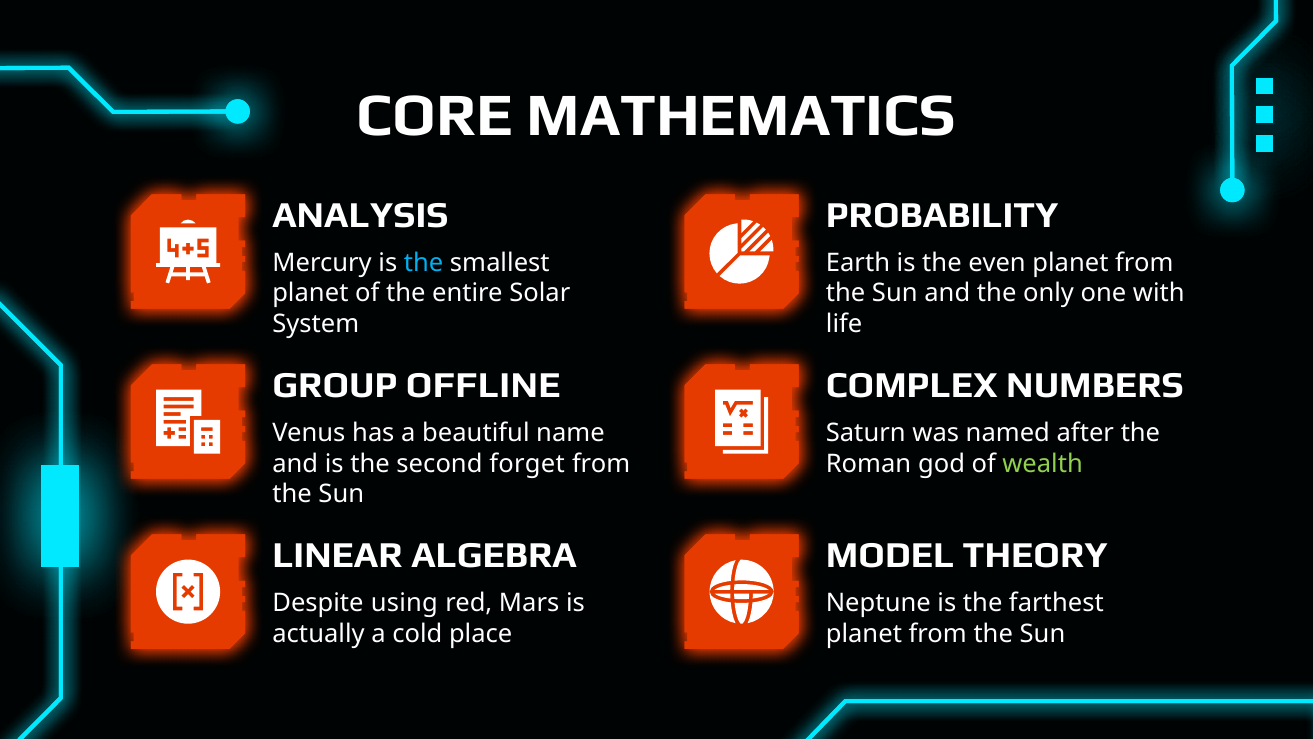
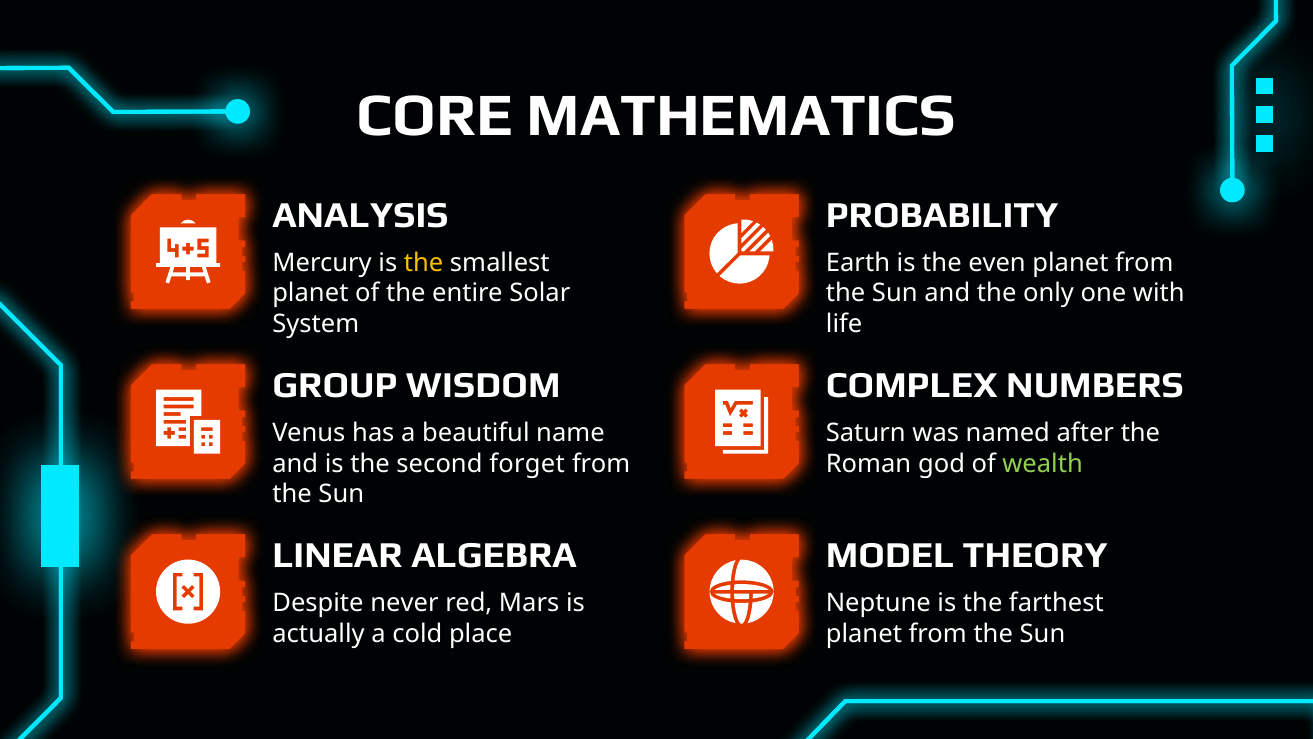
the at (424, 263) colour: light blue -> yellow
OFFLINE: OFFLINE -> WISDOM
using: using -> never
